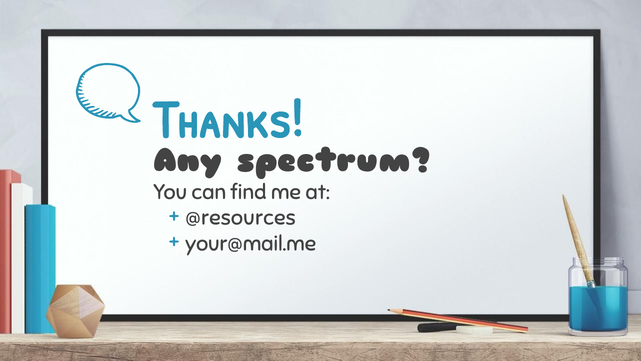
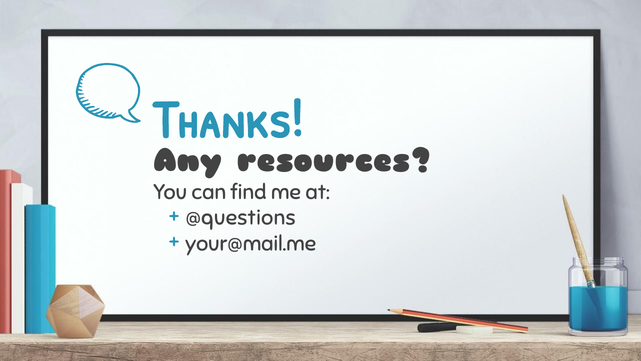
spectrum: spectrum -> resources
@resources: @resources -> @questions
